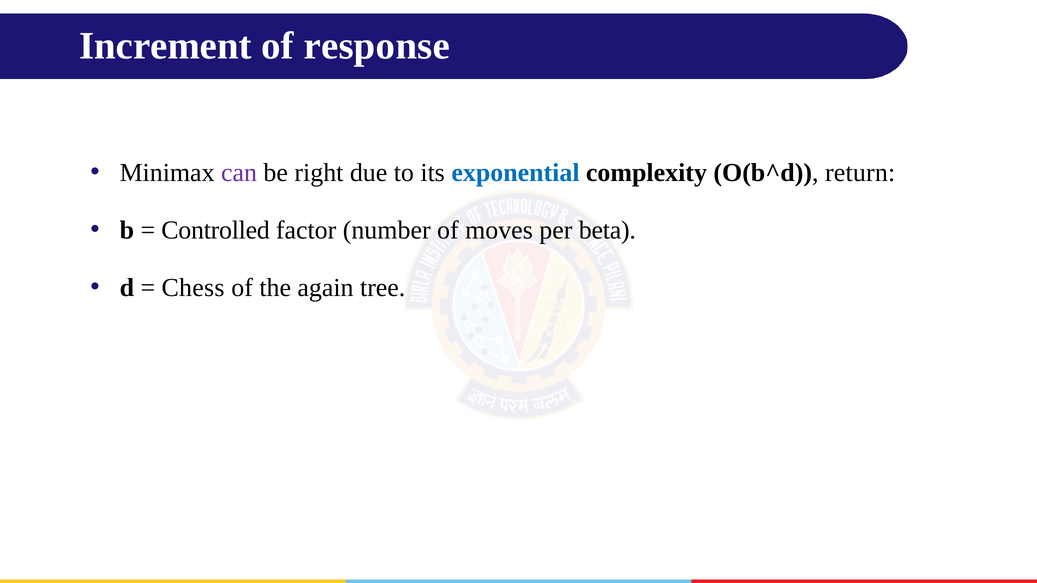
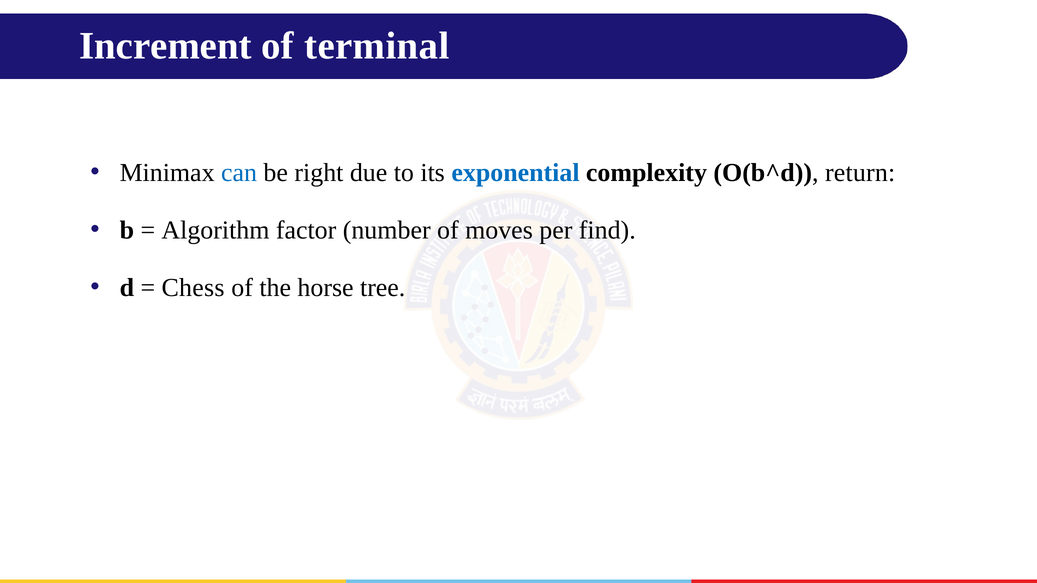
response: response -> terminal
can colour: purple -> blue
Controlled: Controlled -> Algorithm
beta: beta -> find
again: again -> horse
